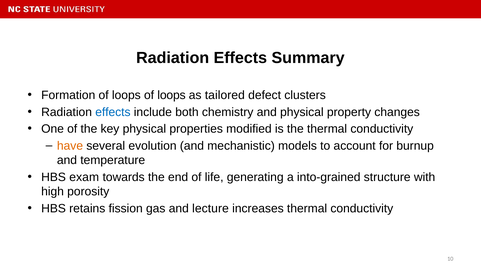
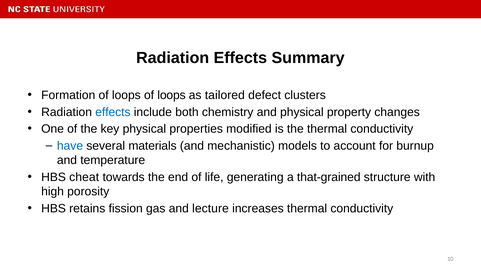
have colour: orange -> blue
evolution: evolution -> materials
exam: exam -> cheat
into-grained: into-grained -> that-grained
